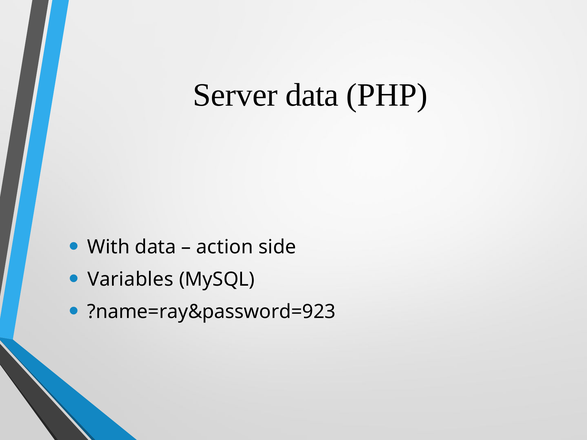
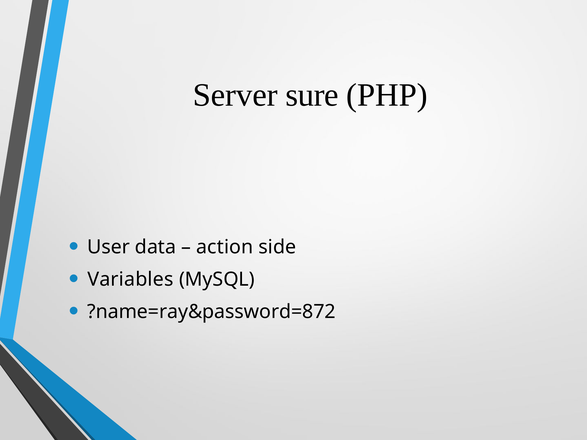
Server data: data -> sure
With: With -> User
?name=ray&password=923: ?name=ray&password=923 -> ?name=ray&password=872
